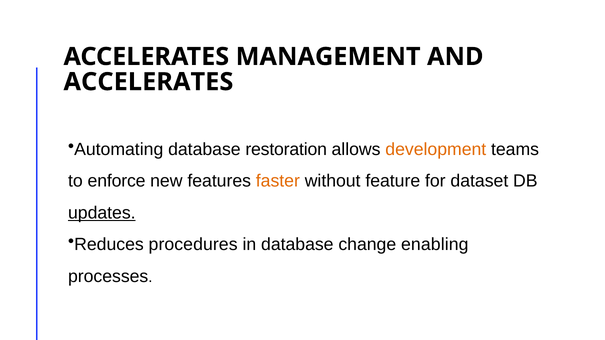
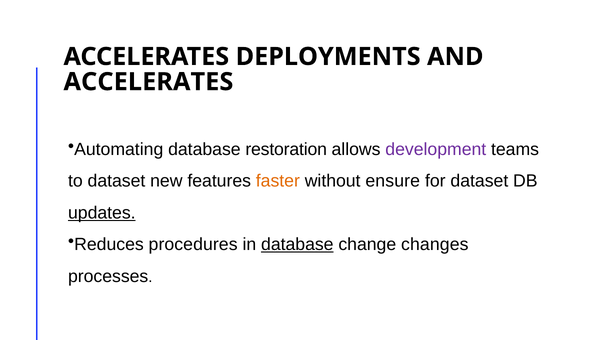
MANAGEMENT: MANAGEMENT -> DEPLOYMENTS
development colour: orange -> purple
to enforce: enforce -> dataset
feature: feature -> ensure
database at (297, 245) underline: none -> present
enabling: enabling -> changes
